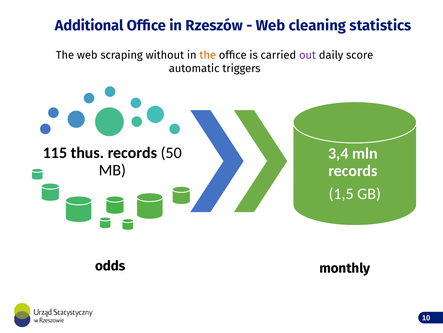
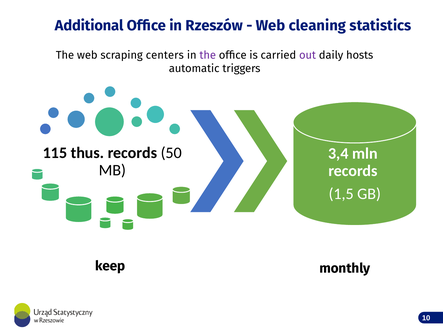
without: without -> centers
the at (208, 55) colour: orange -> purple
score: score -> hosts
odds: odds -> keep
